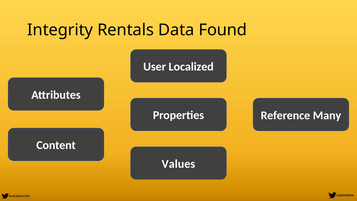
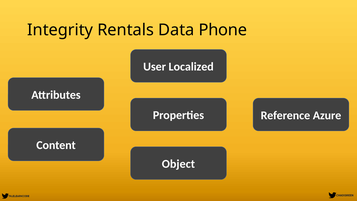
Found: Found -> Phone
Many: Many -> Azure
Values: Values -> Object
